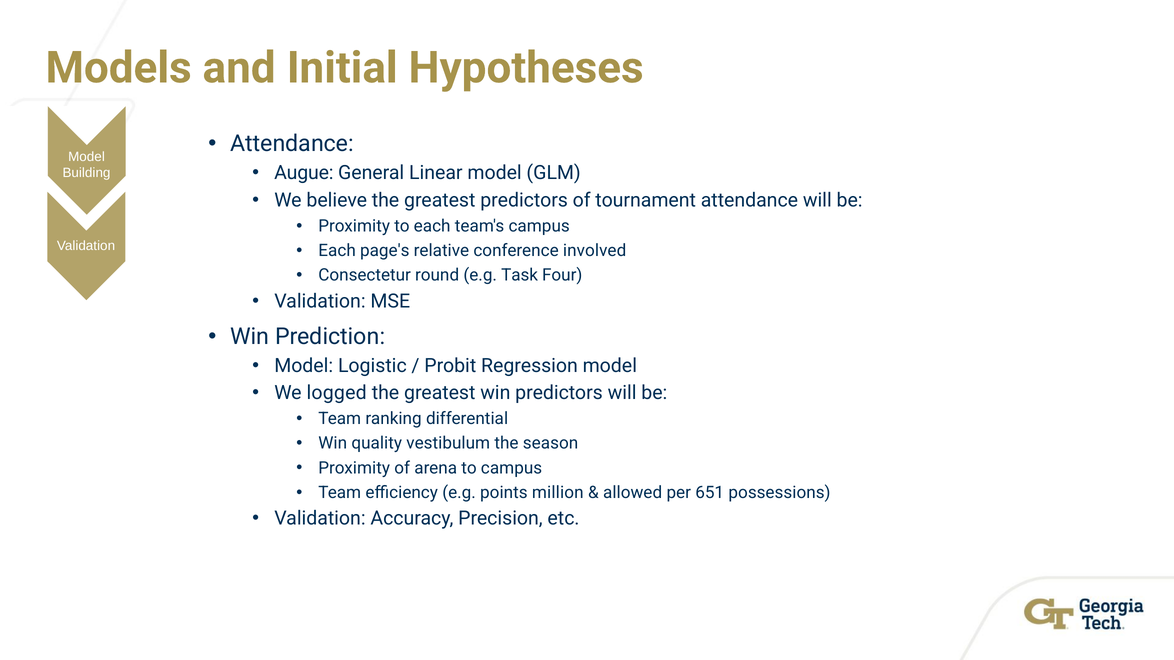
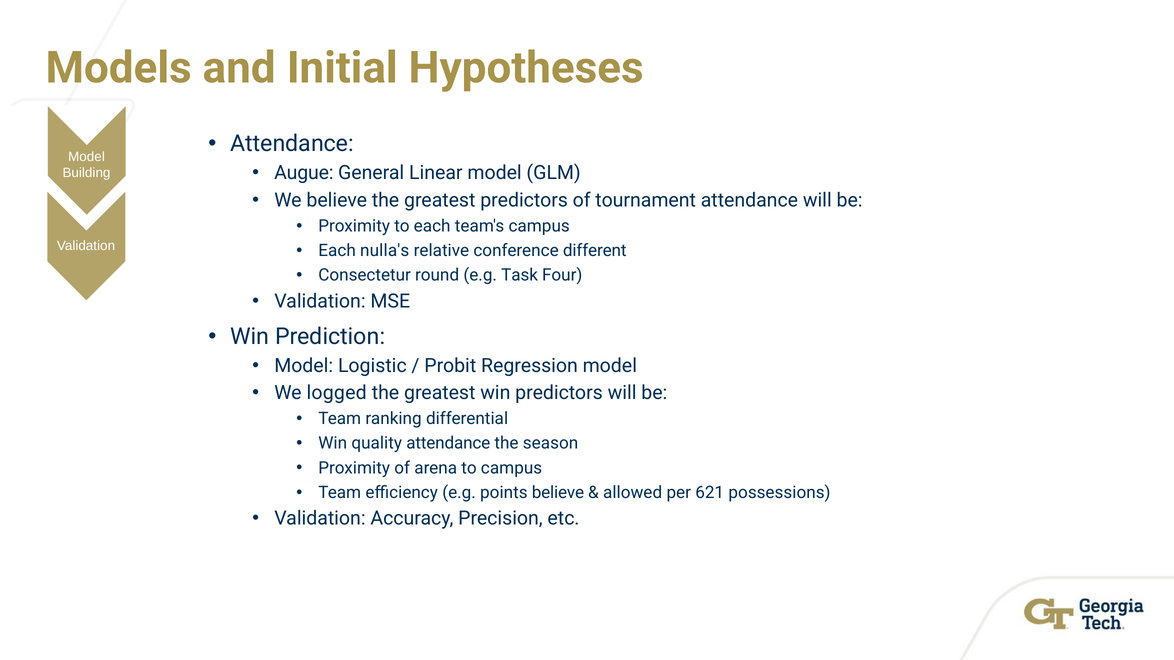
page's: page's -> nulla's
involved: involved -> different
quality vestibulum: vestibulum -> attendance
points million: million -> believe
651: 651 -> 621
